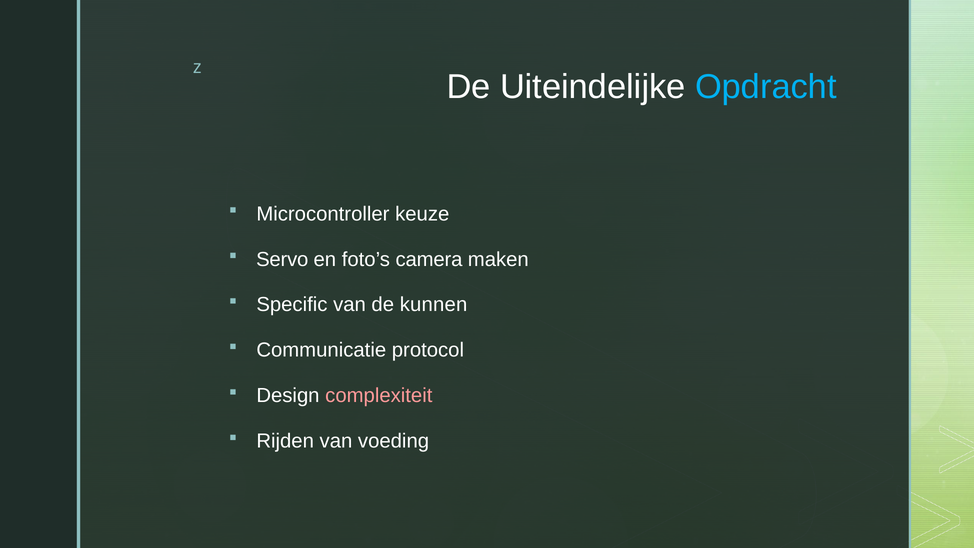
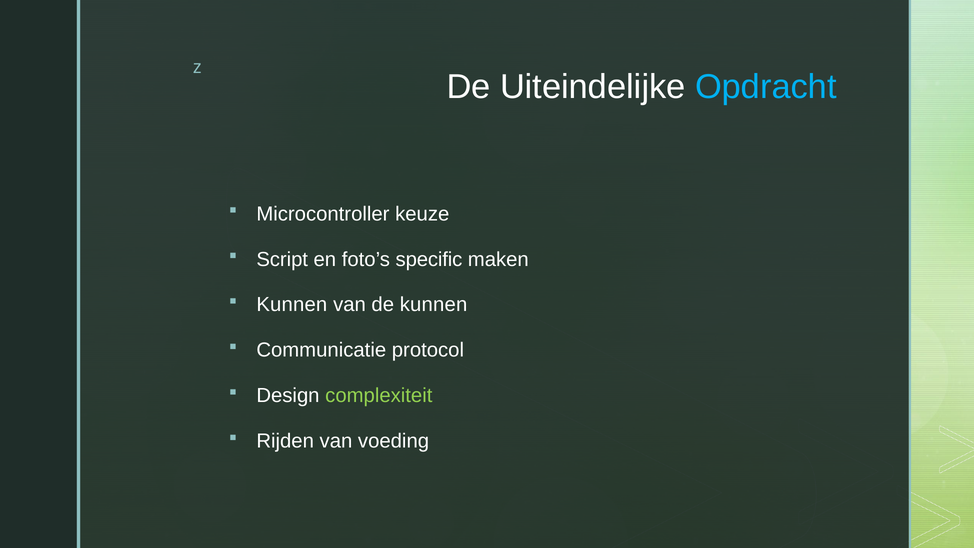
Servo: Servo -> Script
camera: camera -> specific
Specific at (292, 305): Specific -> Kunnen
complexiteit colour: pink -> light green
